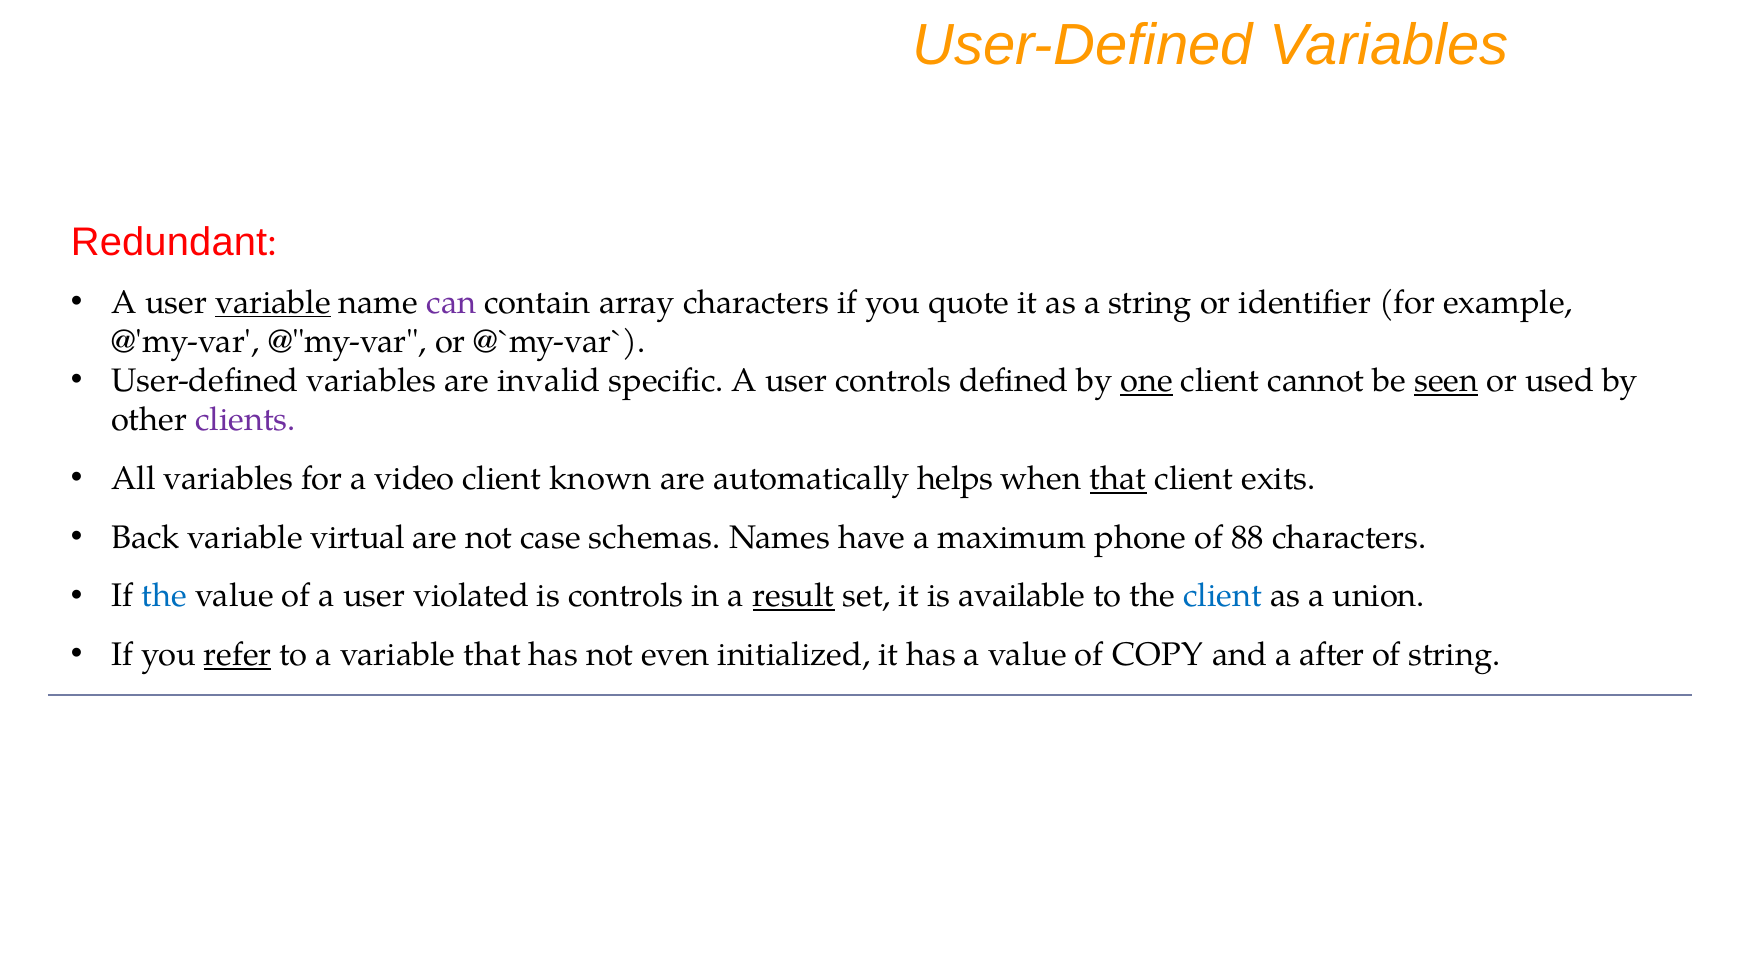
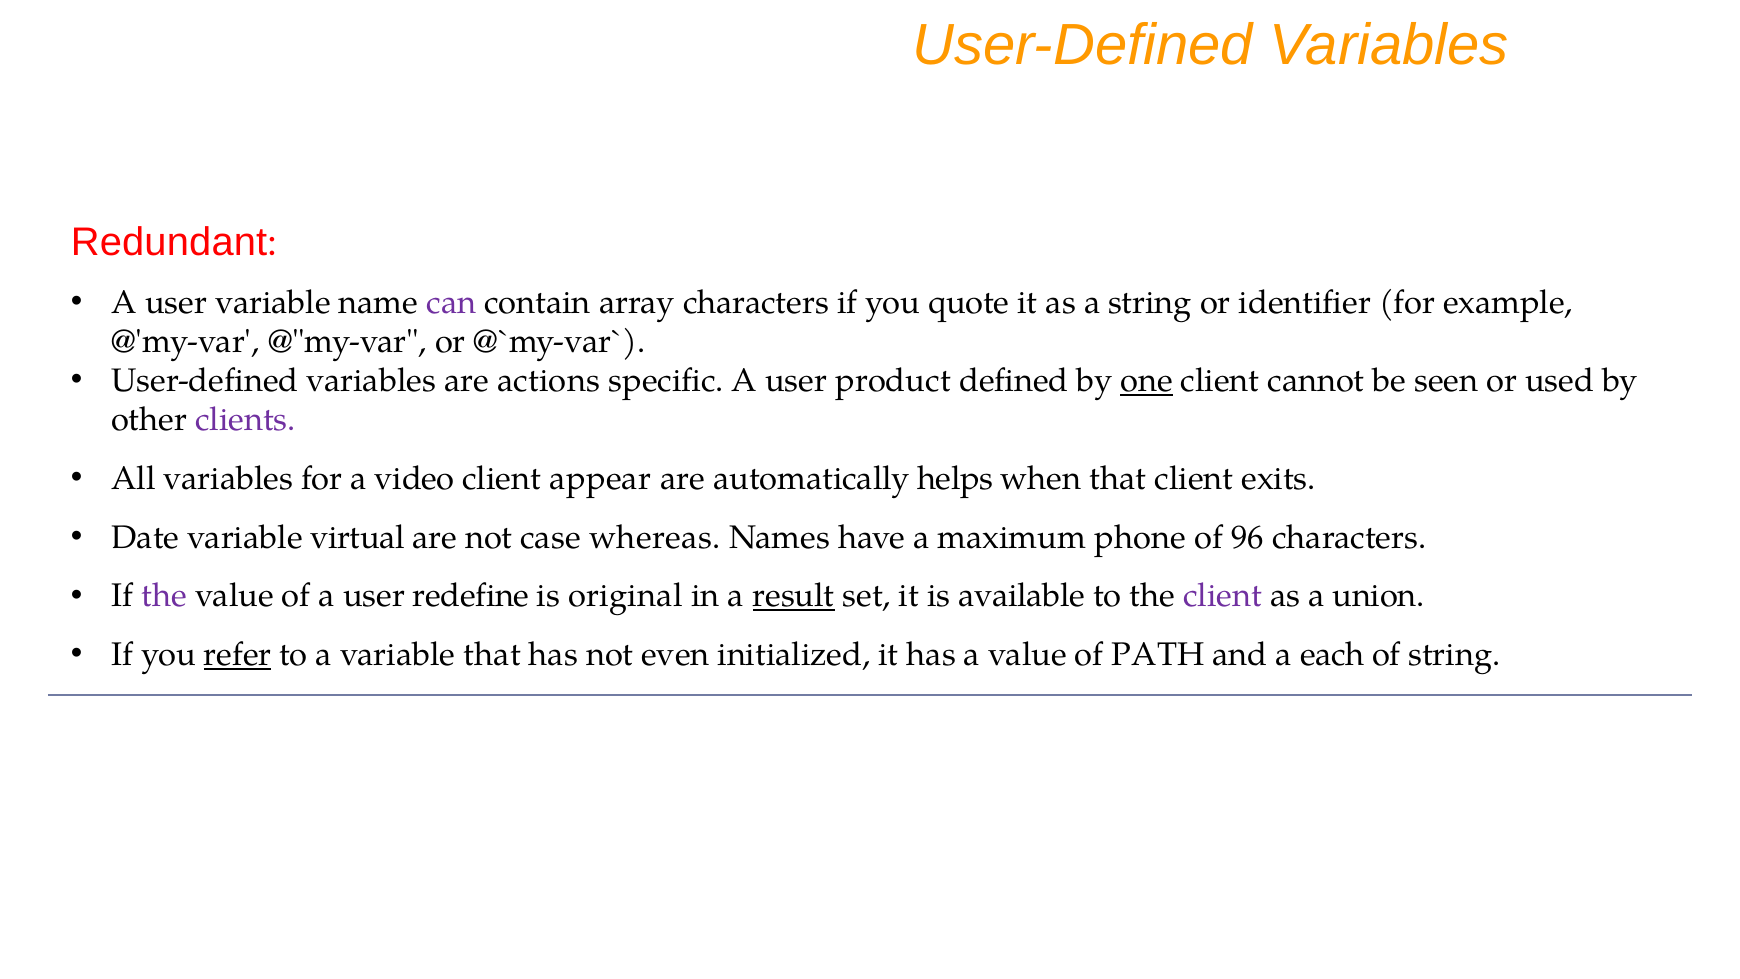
variable at (273, 302) underline: present -> none
invalid: invalid -> actions
user controls: controls -> product
seen underline: present -> none
known: known -> appear
that at (1118, 479) underline: present -> none
Back: Back -> Date
schemas: schemas -> whereas
88: 88 -> 96
the at (164, 596) colour: blue -> purple
violated: violated -> redefine
is controls: controls -> original
client at (1223, 596) colour: blue -> purple
COPY: COPY -> PATH
after: after -> each
